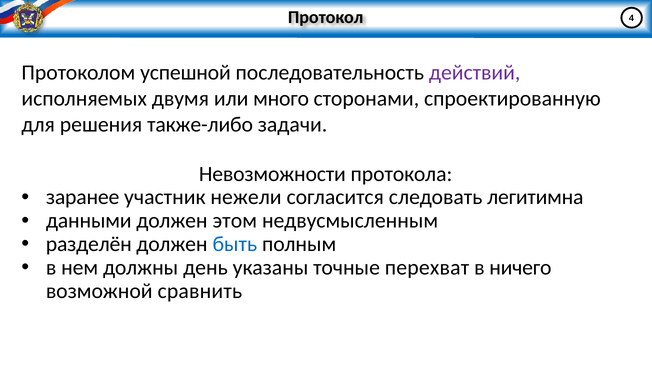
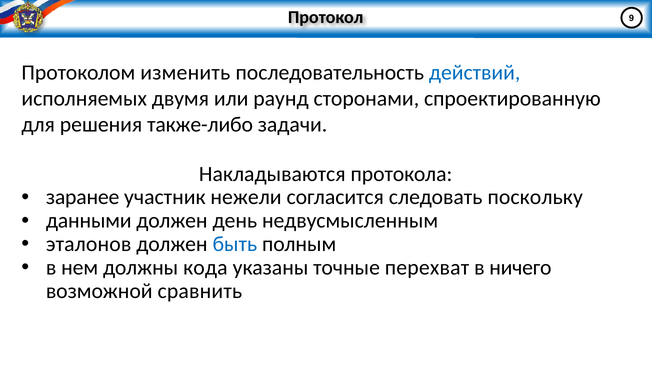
4: 4 -> 9
успешной: успешной -> изменить
действий colour: purple -> blue
много: много -> раунд
Невозможности: Невозможности -> Накладываются
легитимна: легитимна -> поскольку
этом: этом -> день
разделён: разделён -> эталонов
день: день -> кода
